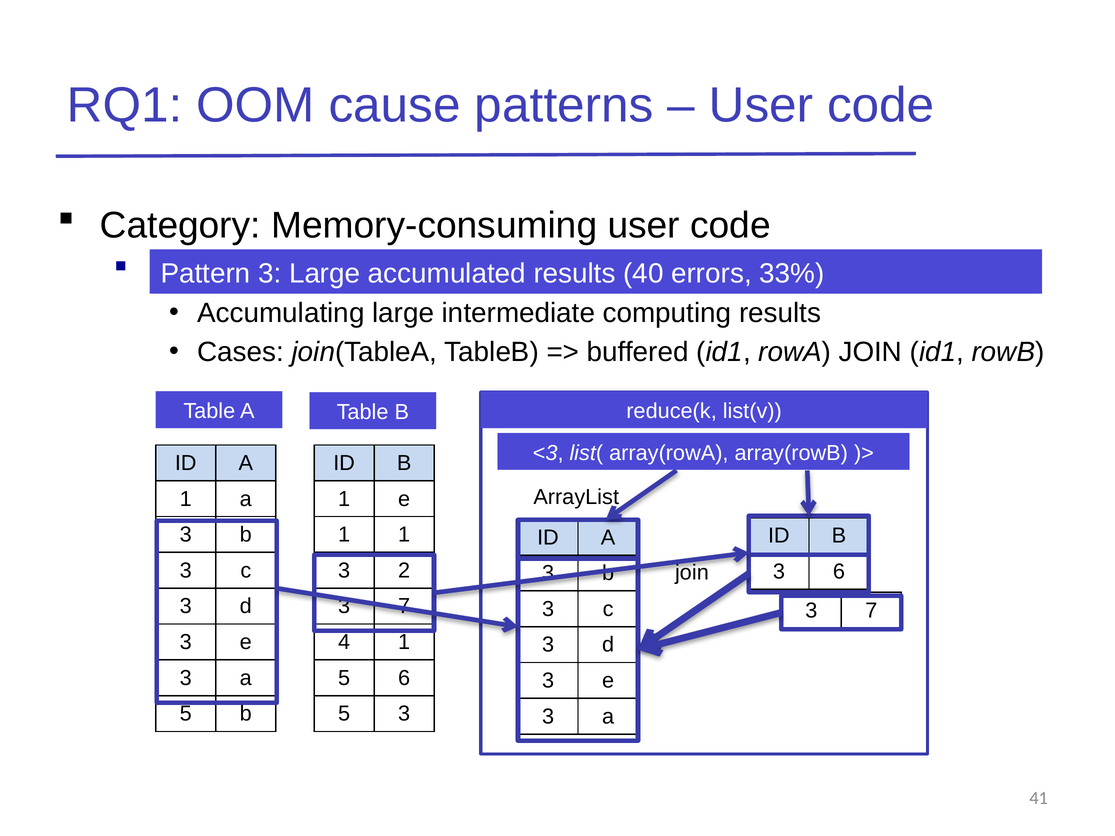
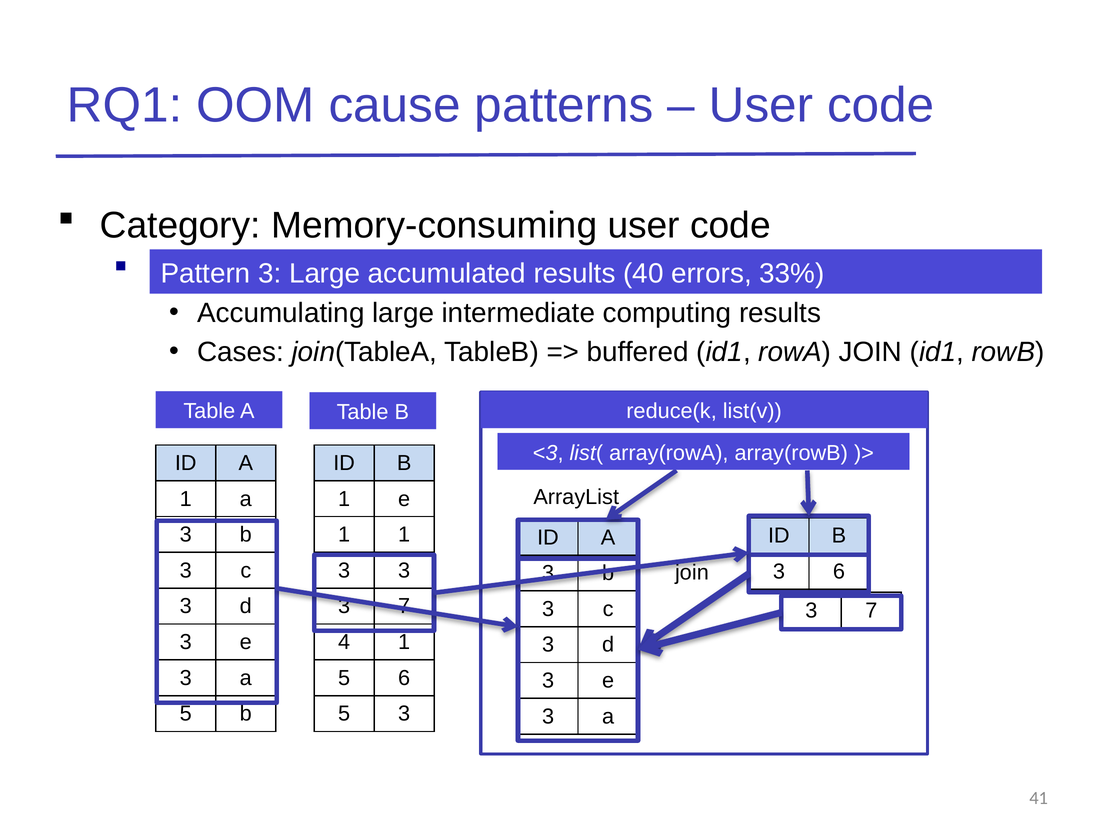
2 at (404, 571): 2 -> 3
